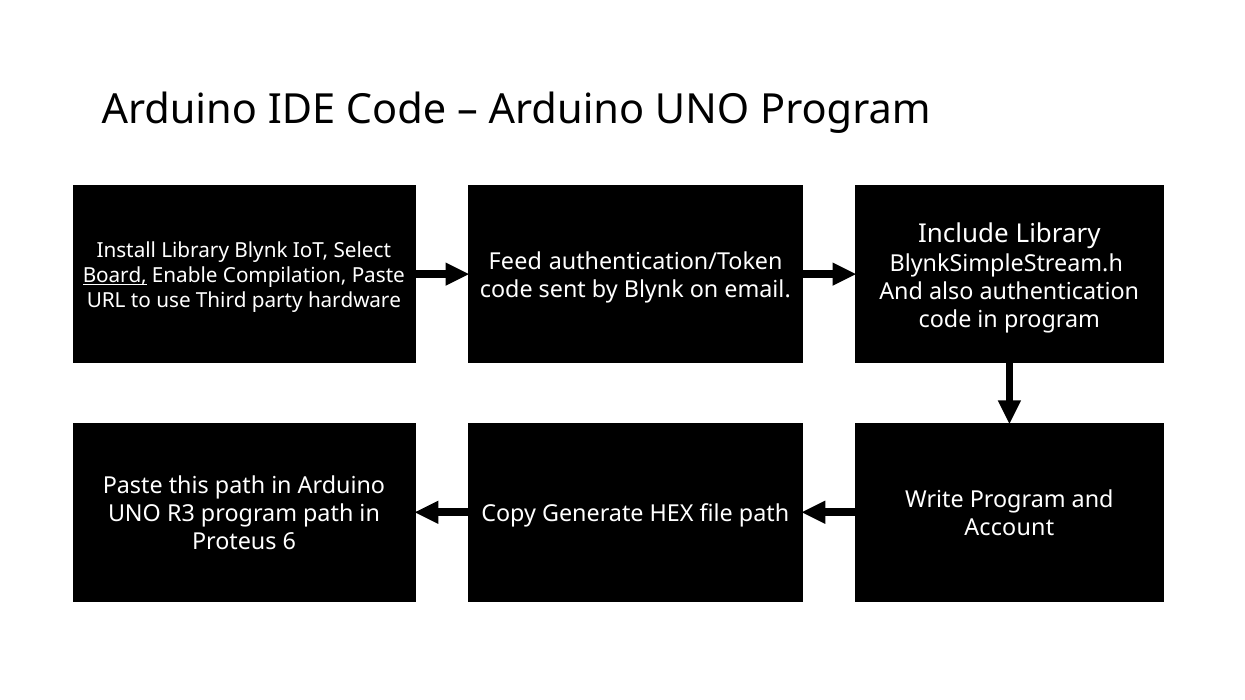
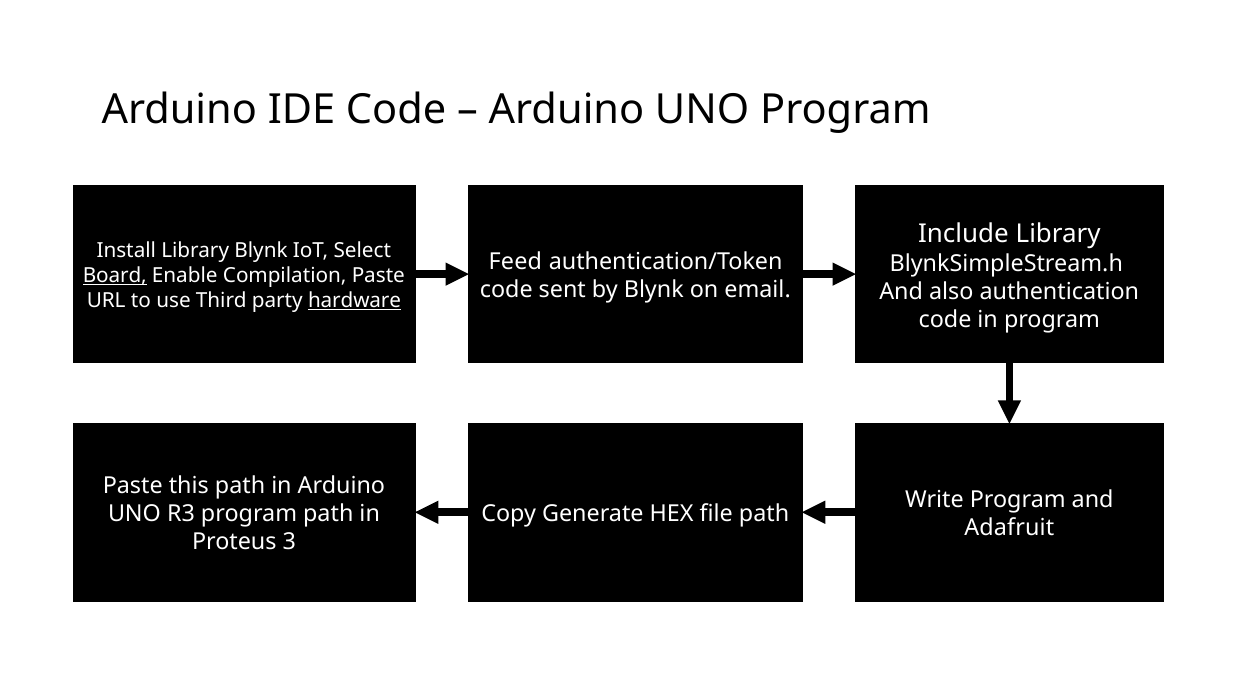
hardware underline: none -> present
Account: Account -> Adafruit
6: 6 -> 3
